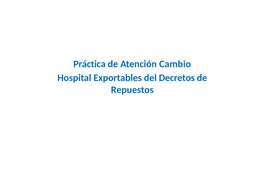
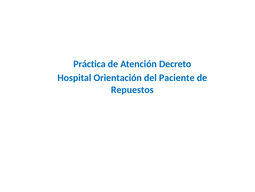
Cambio: Cambio -> Decreto
Exportables: Exportables -> Orientación
Decretos: Decretos -> Paciente
